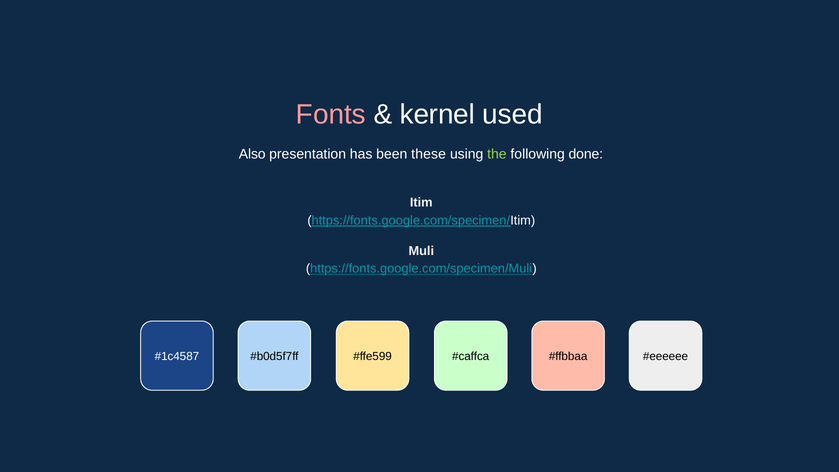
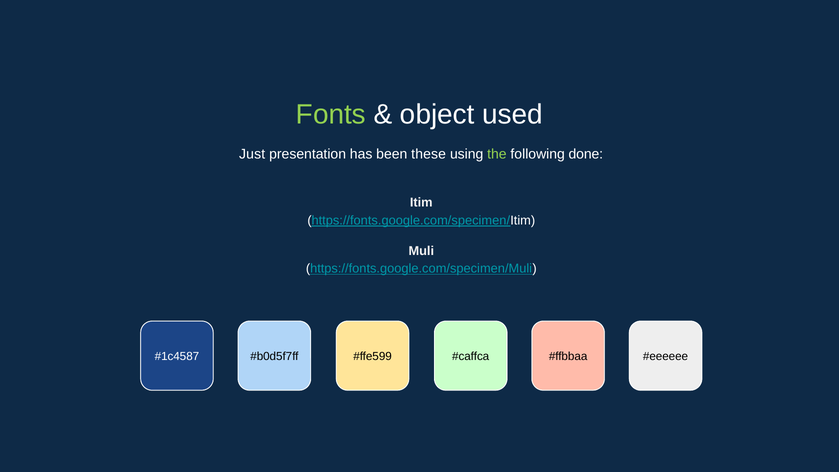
Fonts colour: pink -> light green
kernel: kernel -> object
Also: Also -> Just
